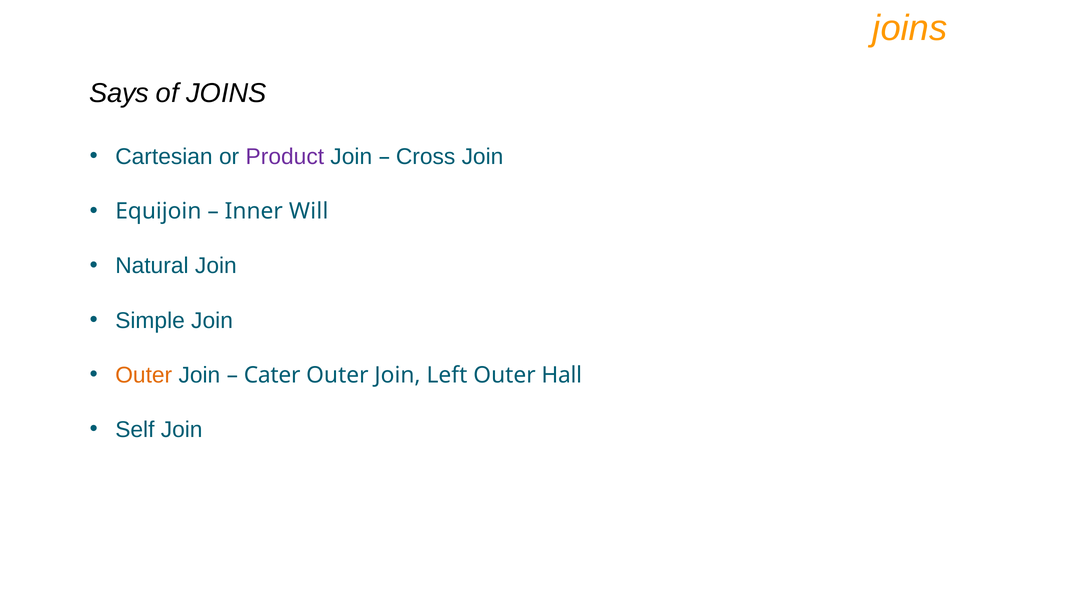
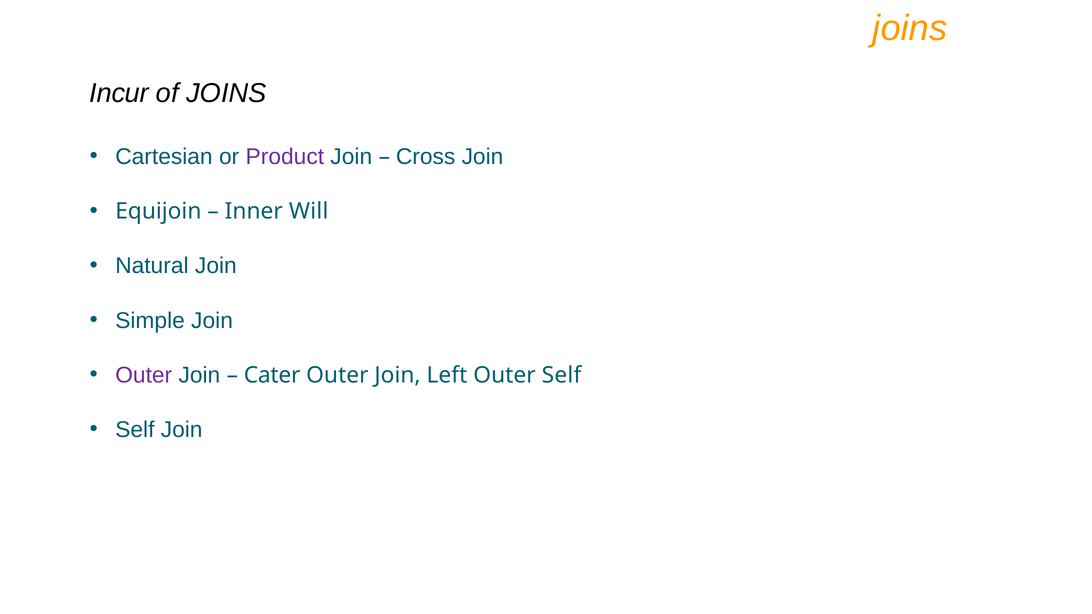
Says: Says -> Incur
Outer at (144, 375) colour: orange -> purple
Outer Hall: Hall -> Self
